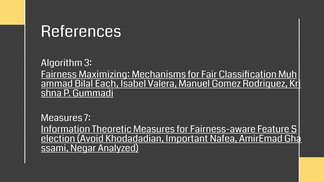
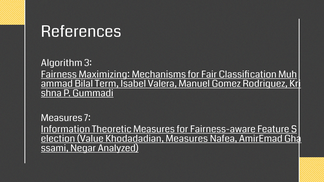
Each: Each -> Term
Avoid: Avoid -> Value
Khodadadian Important: Important -> Measures
